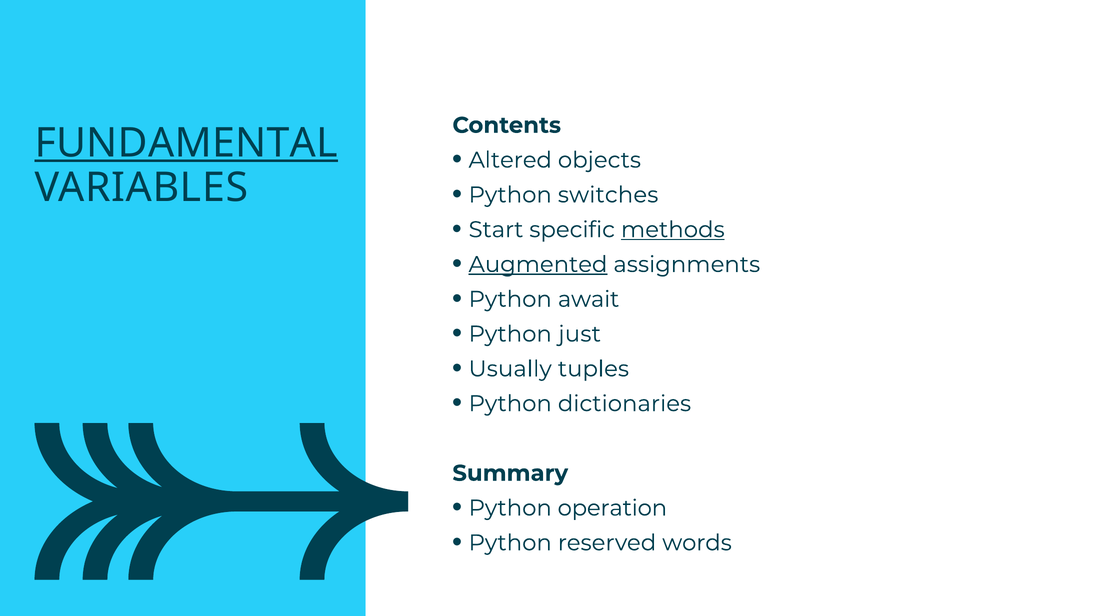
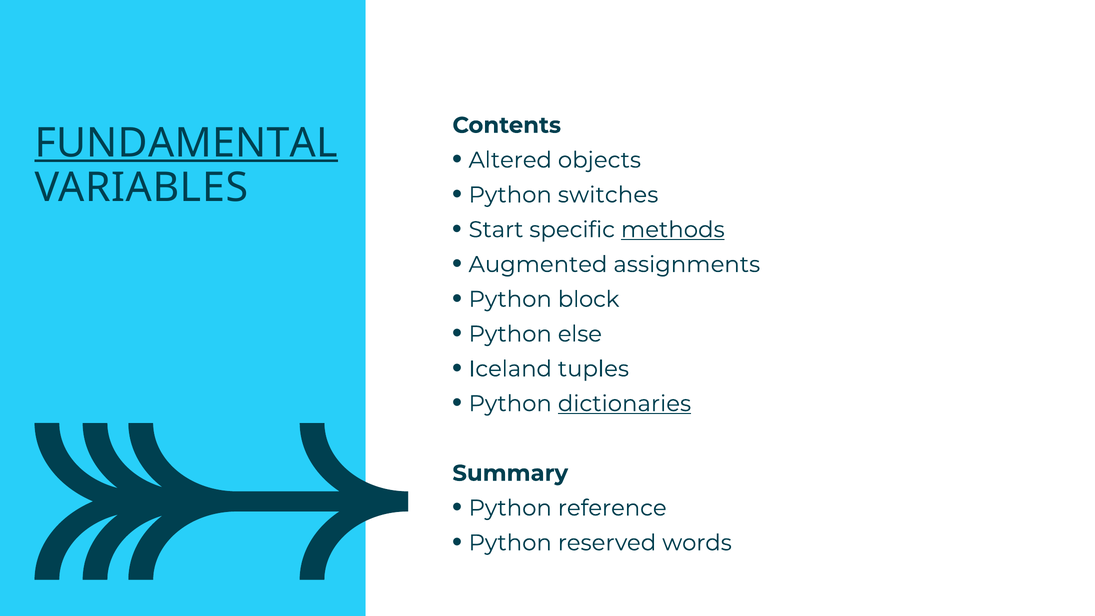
Augmented underline: present -> none
await: await -> block
just: just -> else
Usually: Usually -> Iceland
dictionaries underline: none -> present
operation: operation -> reference
